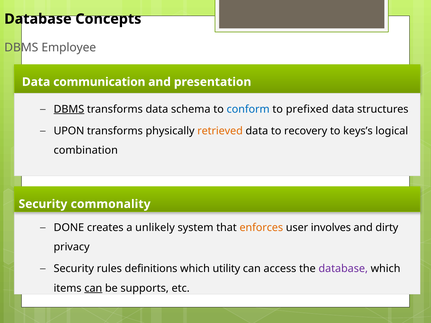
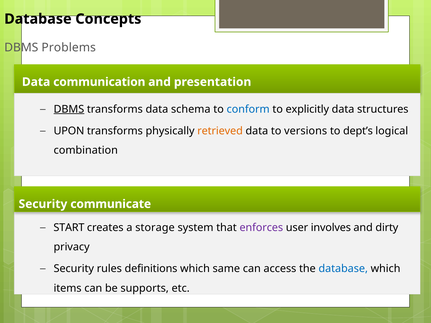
Employee: Employee -> Problems
prefixed: prefixed -> explicitly
recovery: recovery -> versions
keys’s: keys’s -> dept’s
commonality: commonality -> communicate
DONE: DONE -> START
unlikely: unlikely -> storage
enforces colour: orange -> purple
utility: utility -> same
database at (343, 269) colour: purple -> blue
can at (93, 288) underline: present -> none
